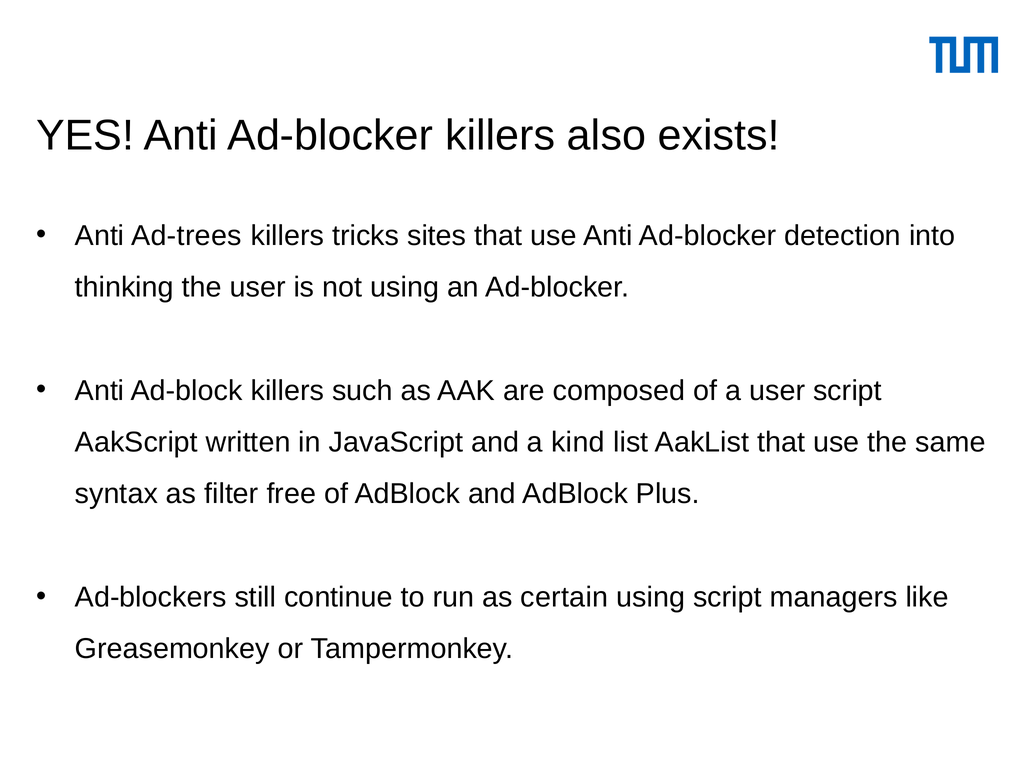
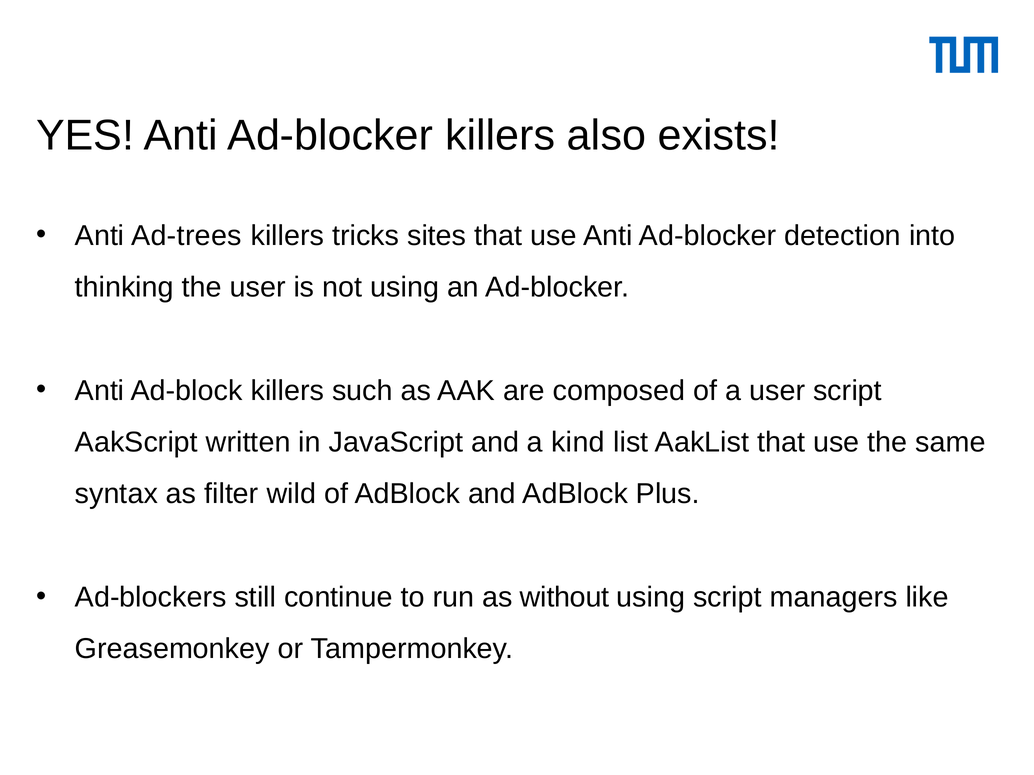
free: free -> wild
certain: certain -> without
